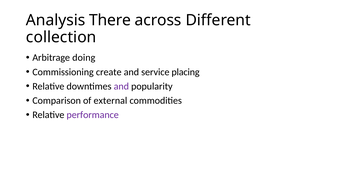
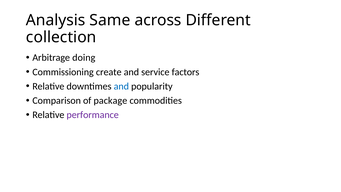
There: There -> Same
placing: placing -> factors
and at (121, 86) colour: purple -> blue
external: external -> package
